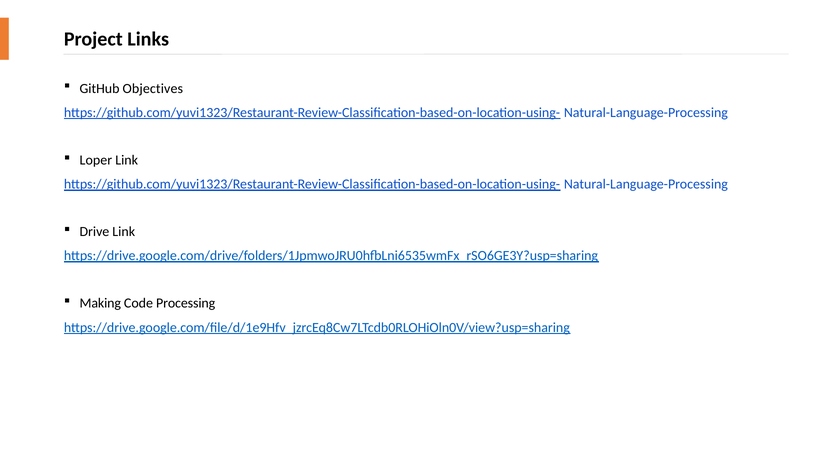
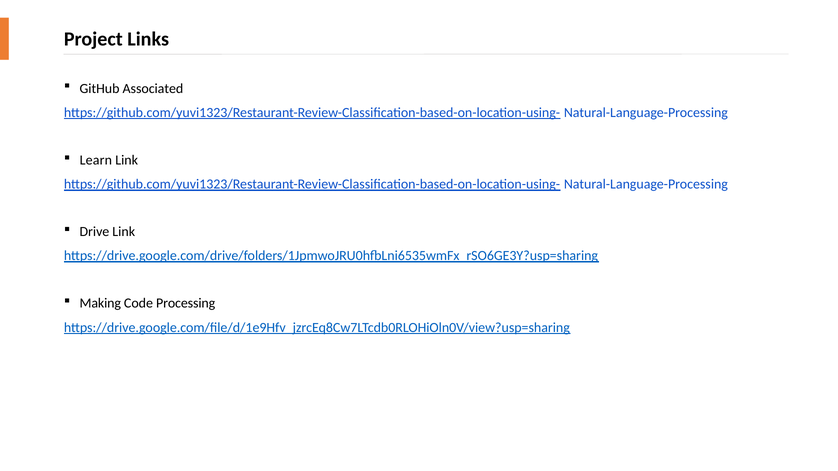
Objectives: Objectives -> Associated
Loper: Loper -> Learn
